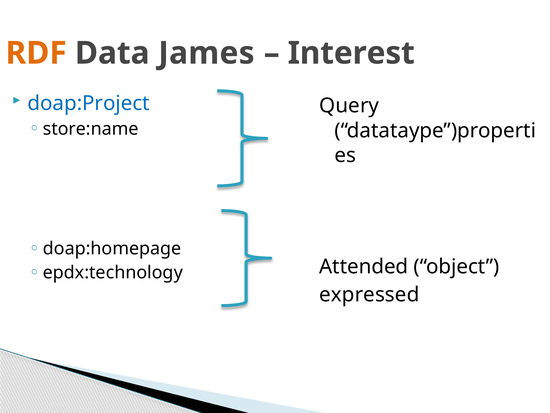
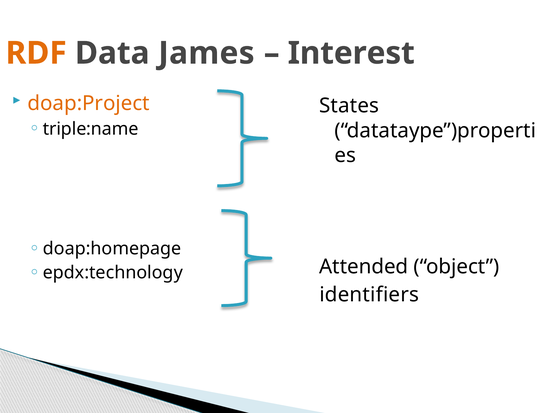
doap:Project colour: blue -> orange
Query: Query -> States
store:name: store:name -> triple:name
expressed: expressed -> identifiers
